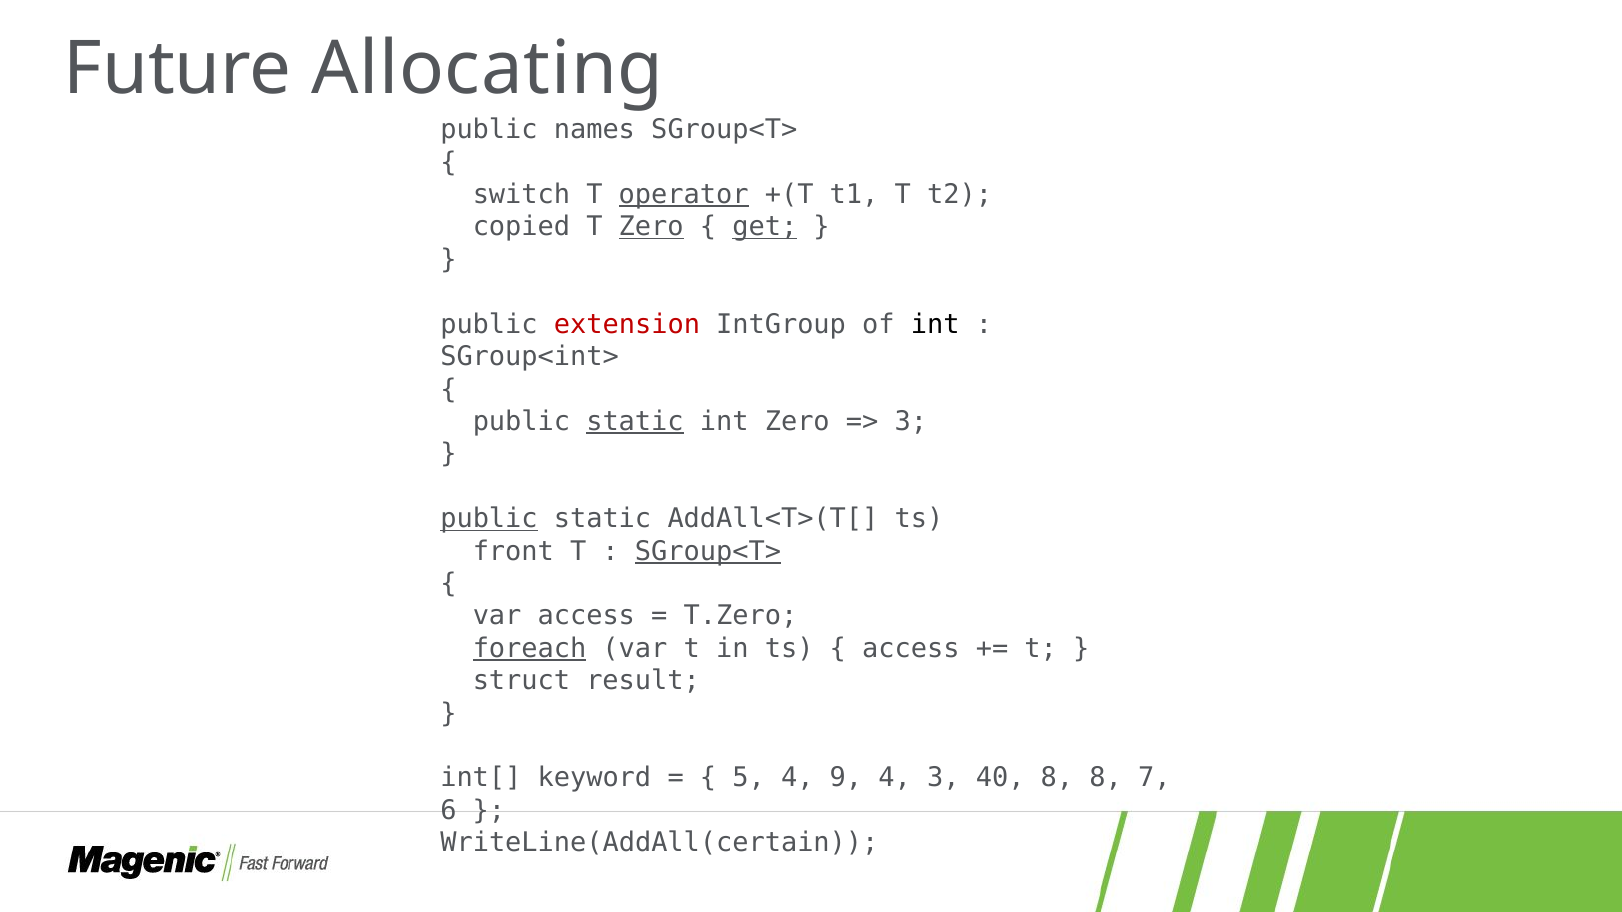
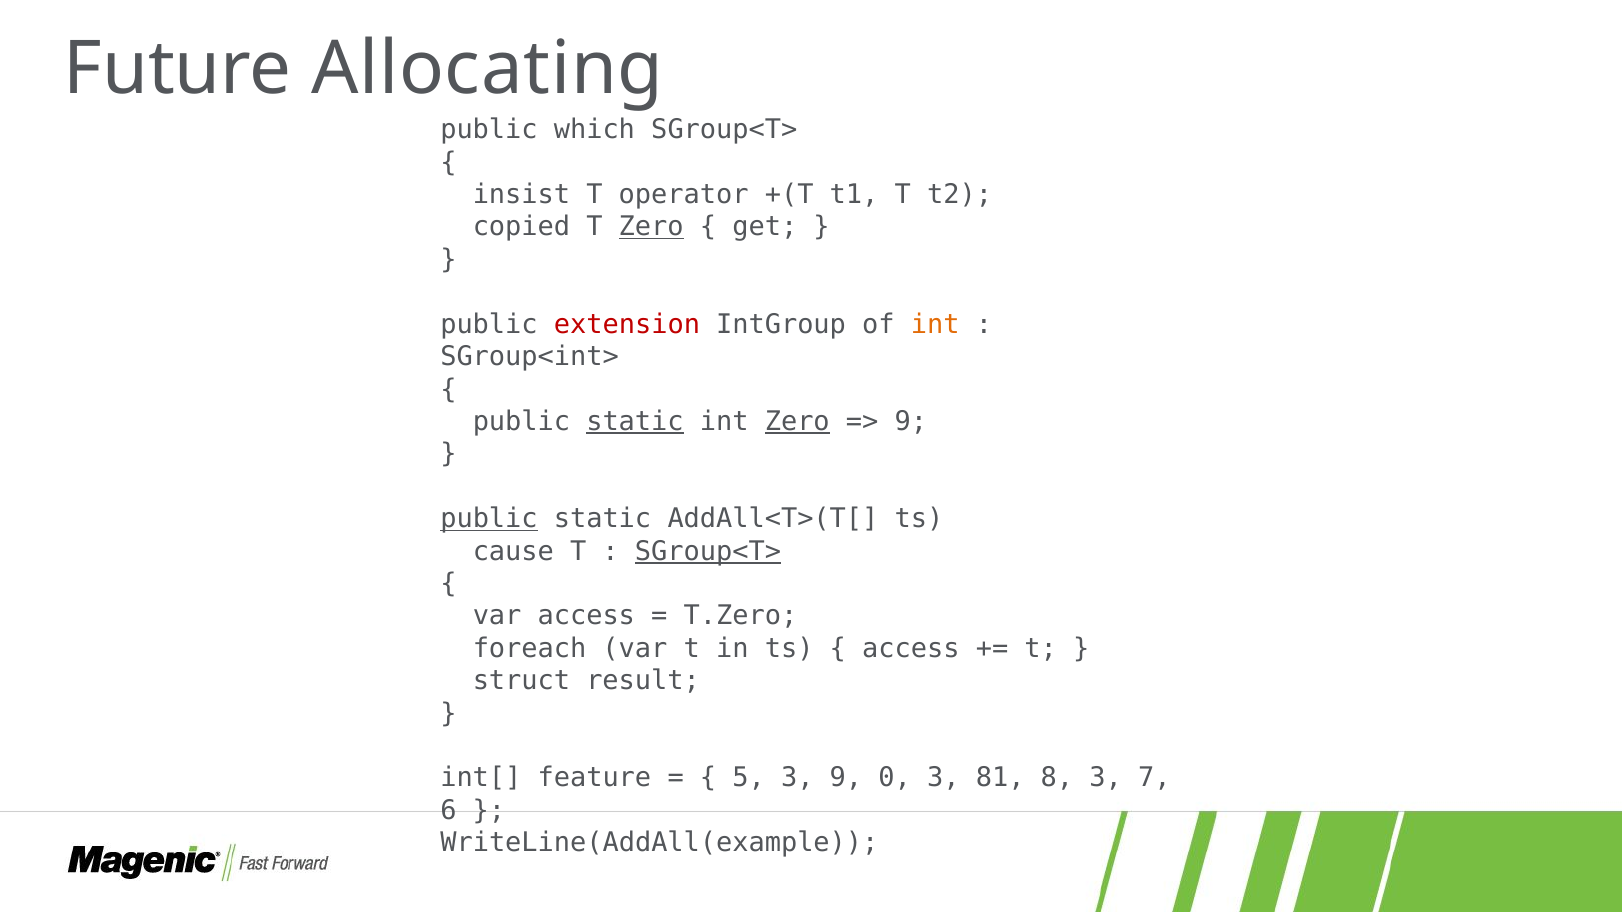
names: names -> which
switch: switch -> insist
operator underline: present -> none
get underline: present -> none
int at (935, 324) colour: black -> orange
Zero at (797, 422) underline: none -> present
3 at (911, 422): 3 -> 9
front: front -> cause
foreach underline: present -> none
keyword: keyword -> feature
5 4: 4 -> 3
9 4: 4 -> 0
40: 40 -> 81
8 8: 8 -> 3
WriteLine(AddAll(certain: WriteLine(AddAll(certain -> WriteLine(AddAll(example
